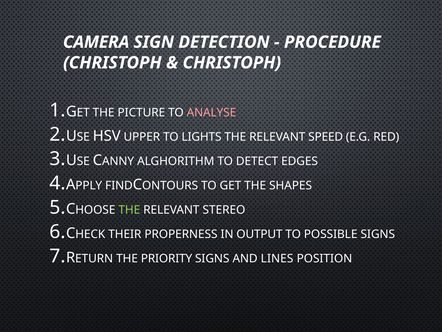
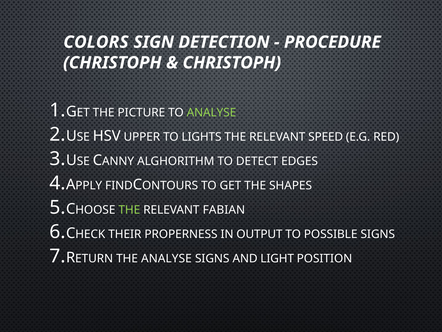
CAMERA: CAMERA -> COLORS
ANALYSE at (211, 112) colour: pink -> light green
STEREO: STEREO -> FABIAN
THE PRIORITY: PRIORITY -> ANALYSE
LINES: LINES -> LIGHT
